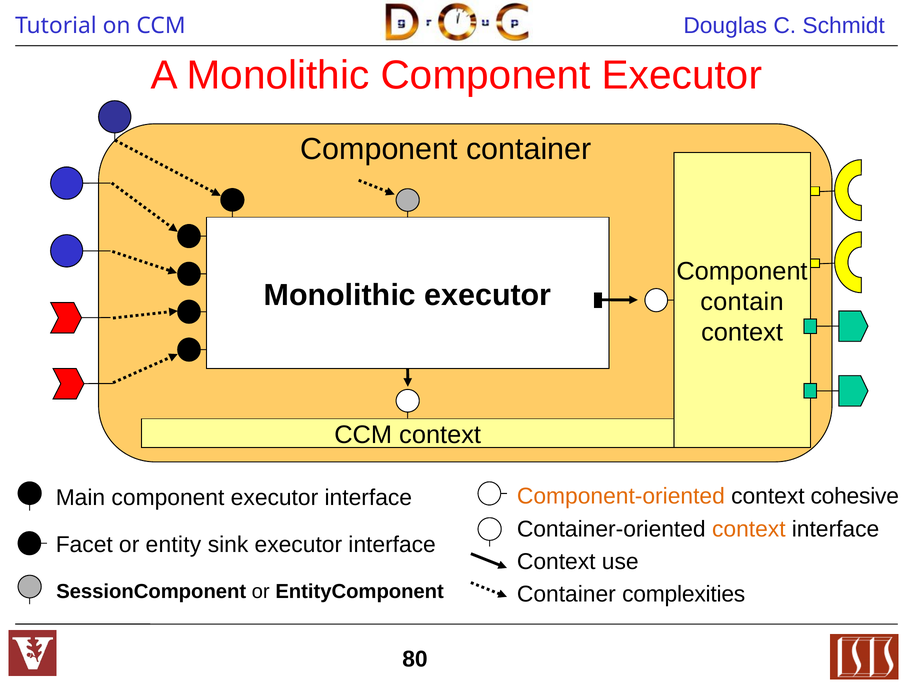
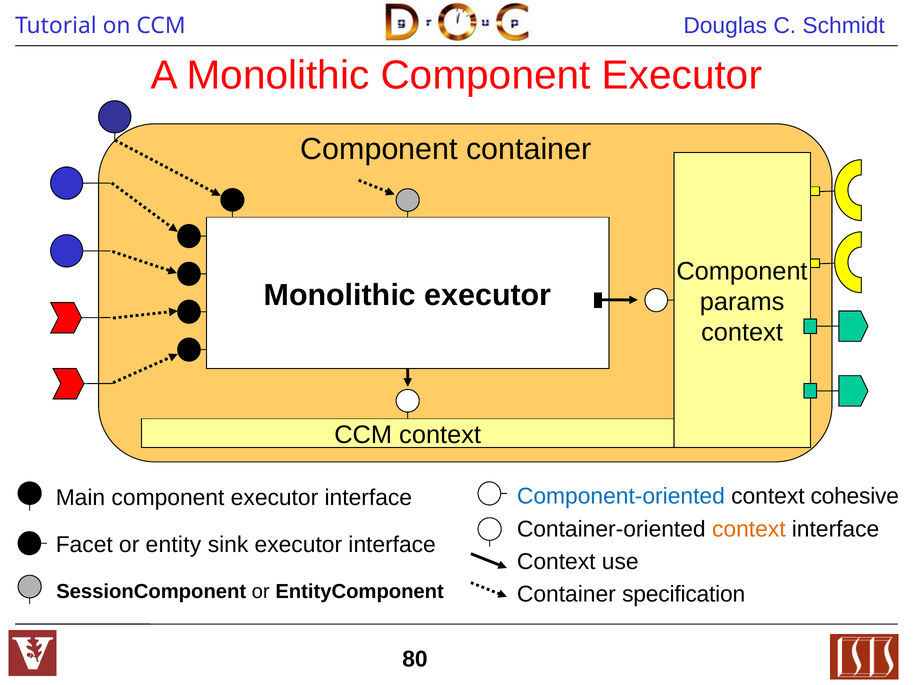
contain: contain -> params
Component-oriented colour: orange -> blue
complexities: complexities -> specification
